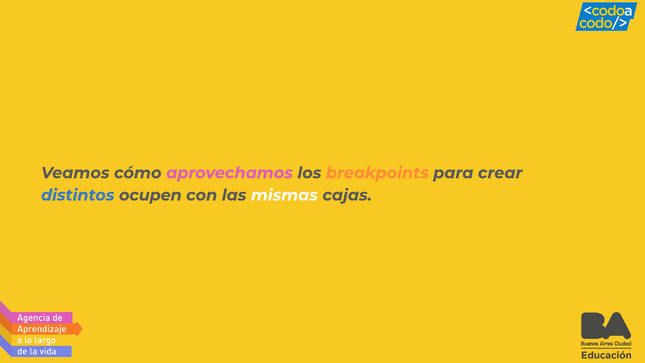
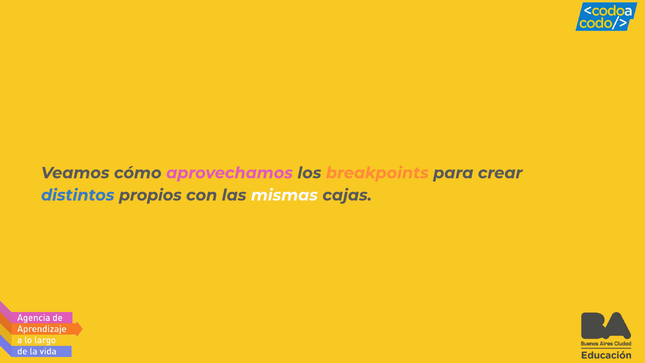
ocupen: ocupen -> propios
